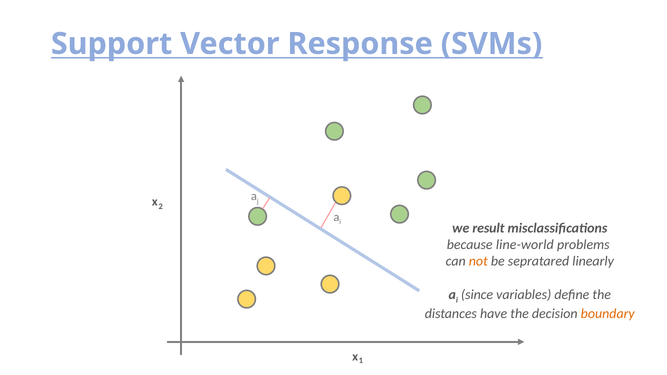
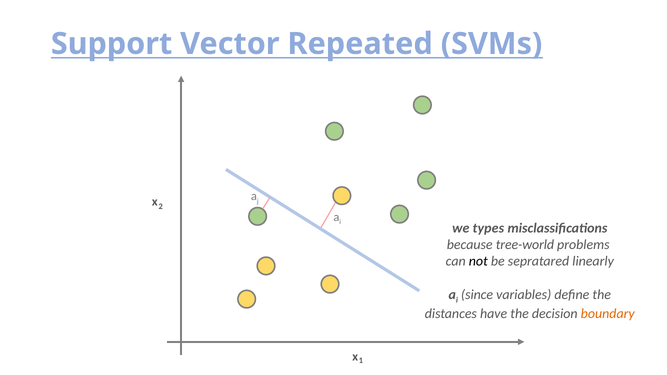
Response: Response -> Repeated
result: result -> types
line-world: line-world -> tree-world
not colour: orange -> black
